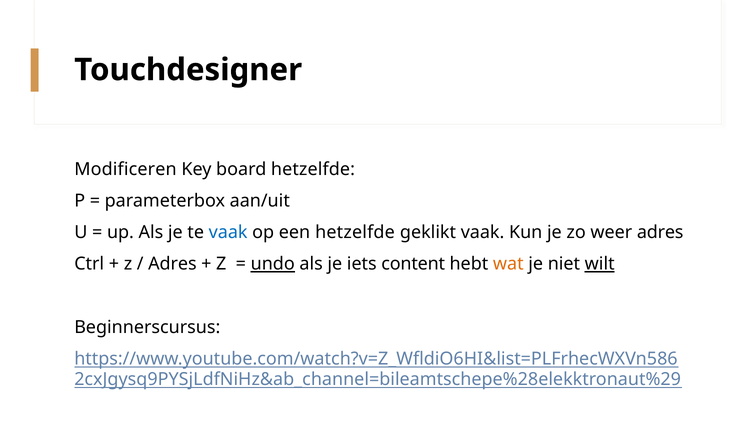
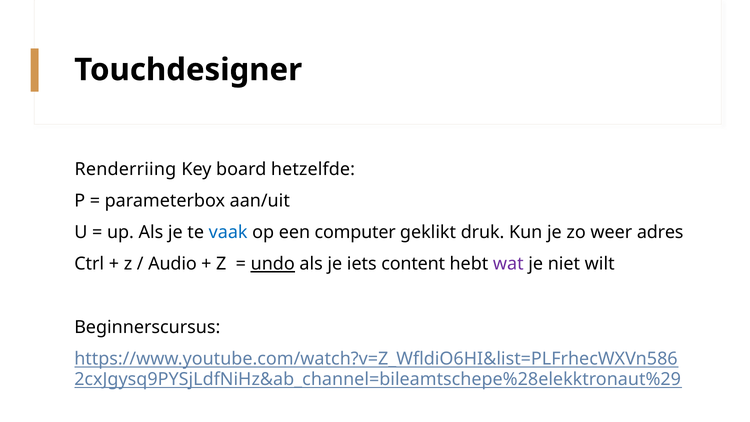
Modificeren: Modificeren -> Renderriing
een hetzelfde: hetzelfde -> computer
geklikt vaak: vaak -> druk
Adres at (172, 264): Adres -> Audio
wat colour: orange -> purple
wilt underline: present -> none
